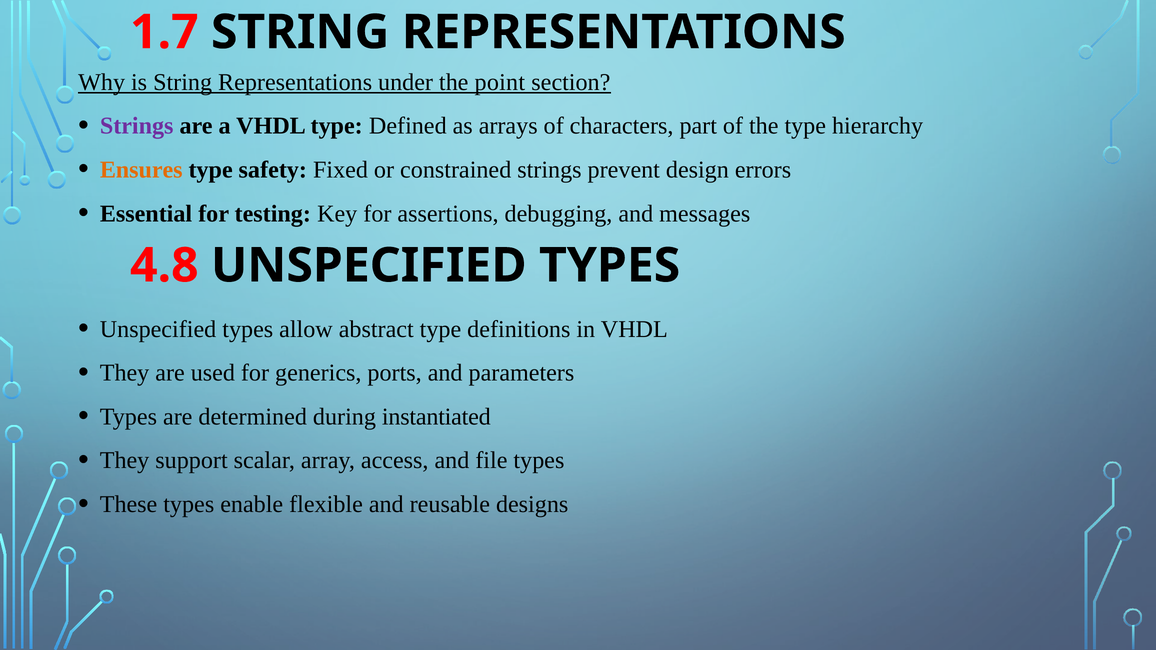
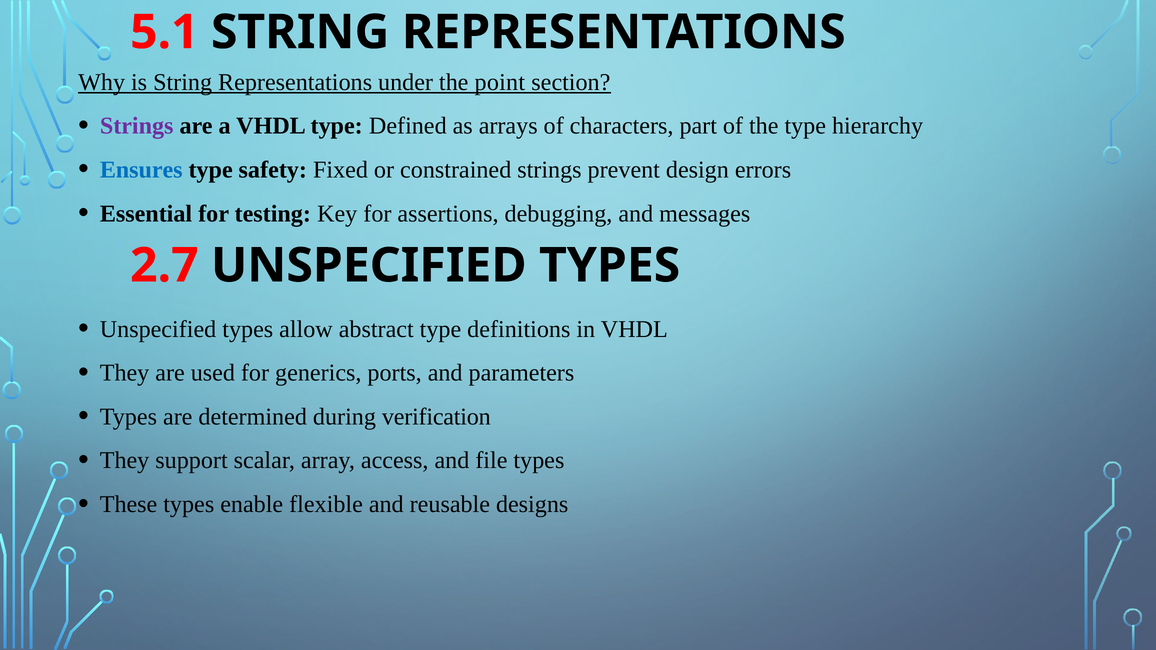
1.7: 1.7 -> 5.1
Ensures colour: orange -> blue
4.8: 4.8 -> 2.7
instantiated: instantiated -> verification
